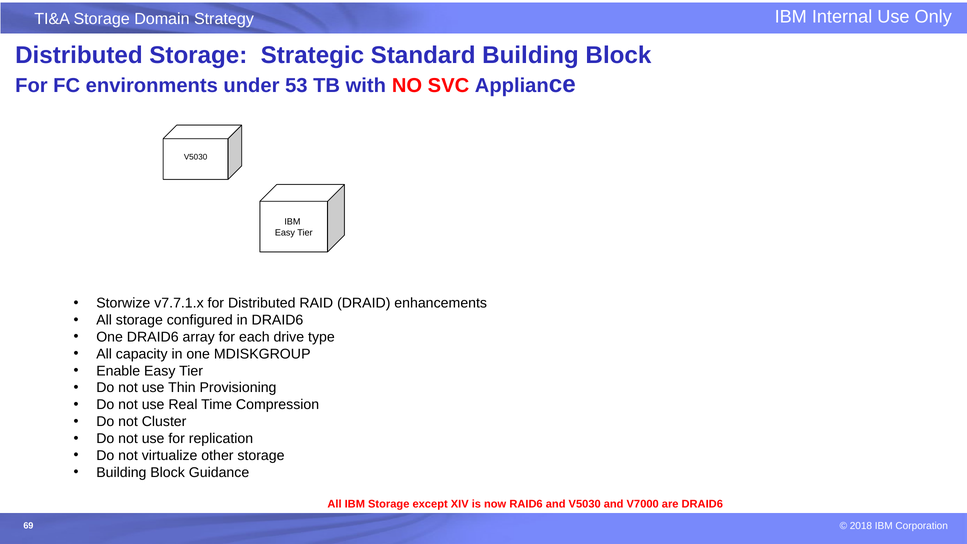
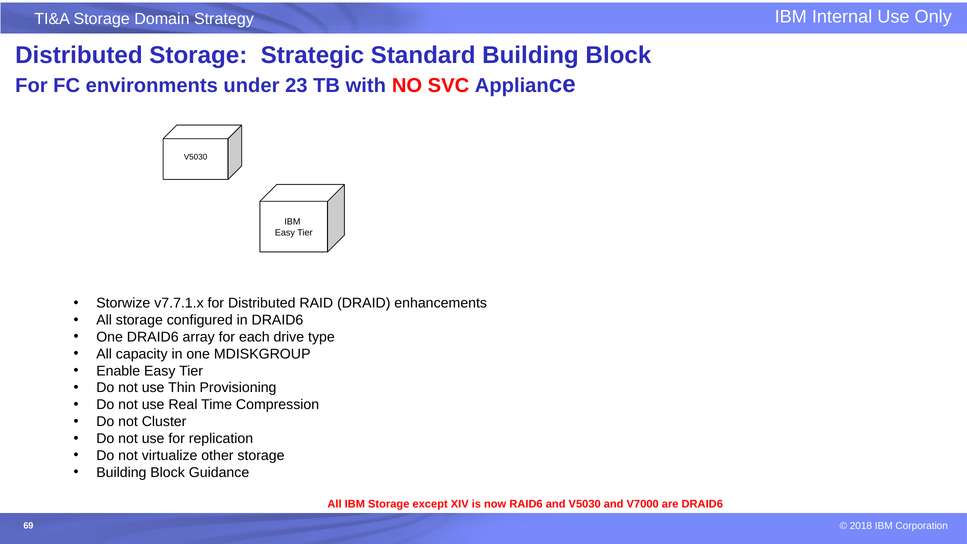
53: 53 -> 23
